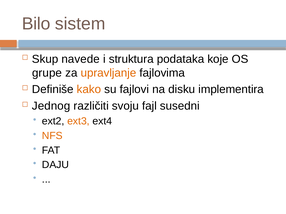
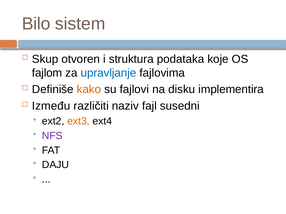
navede: navede -> otvoren
grupe: grupe -> fajlom
upravljanje colour: orange -> blue
Jednog: Jednog -> Između
svoju: svoju -> naziv
NFS colour: orange -> purple
